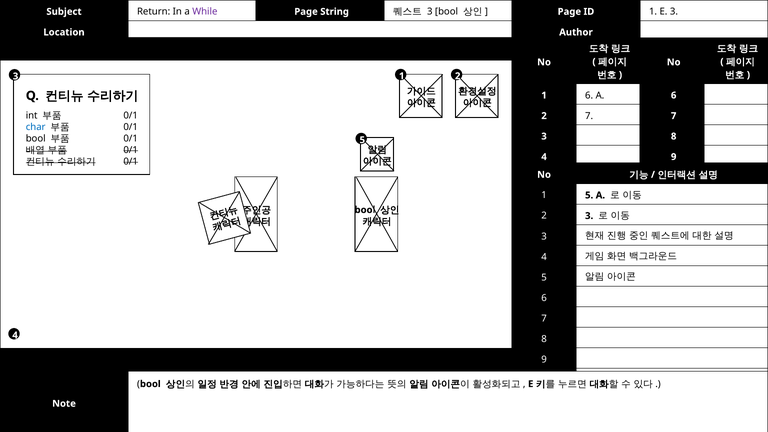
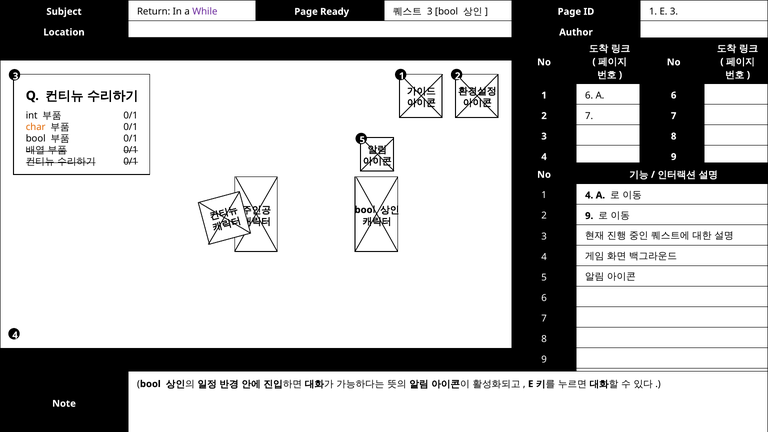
String: String -> Ready
char colour: blue -> orange
1 5: 5 -> 4
2 3: 3 -> 9
